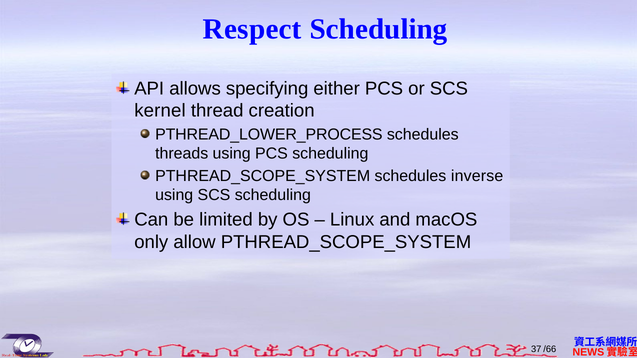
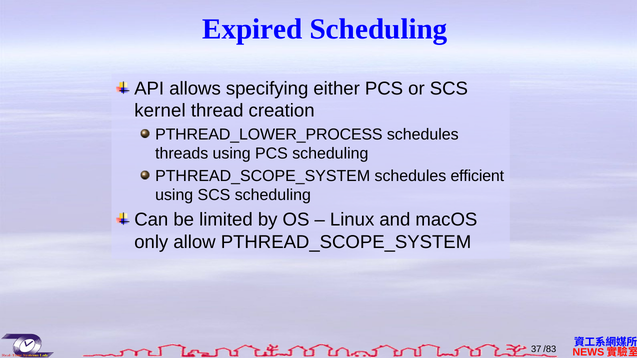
Respect: Respect -> Expired
inverse: inverse -> efficient
/66: /66 -> /83
